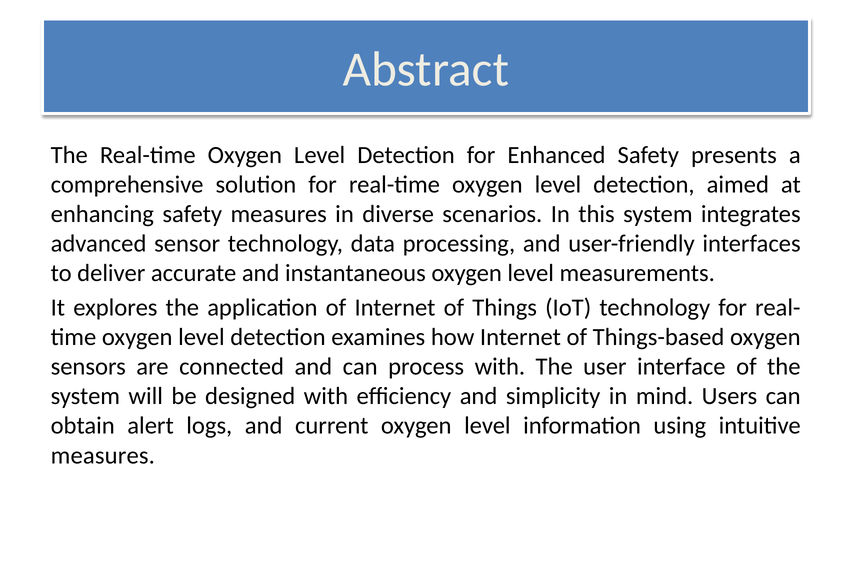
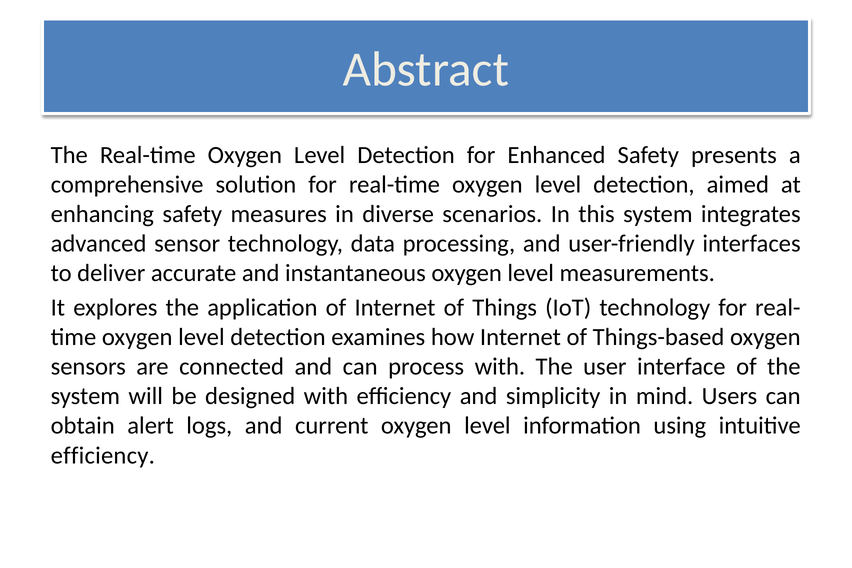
measures at (103, 455): measures -> efficiency
